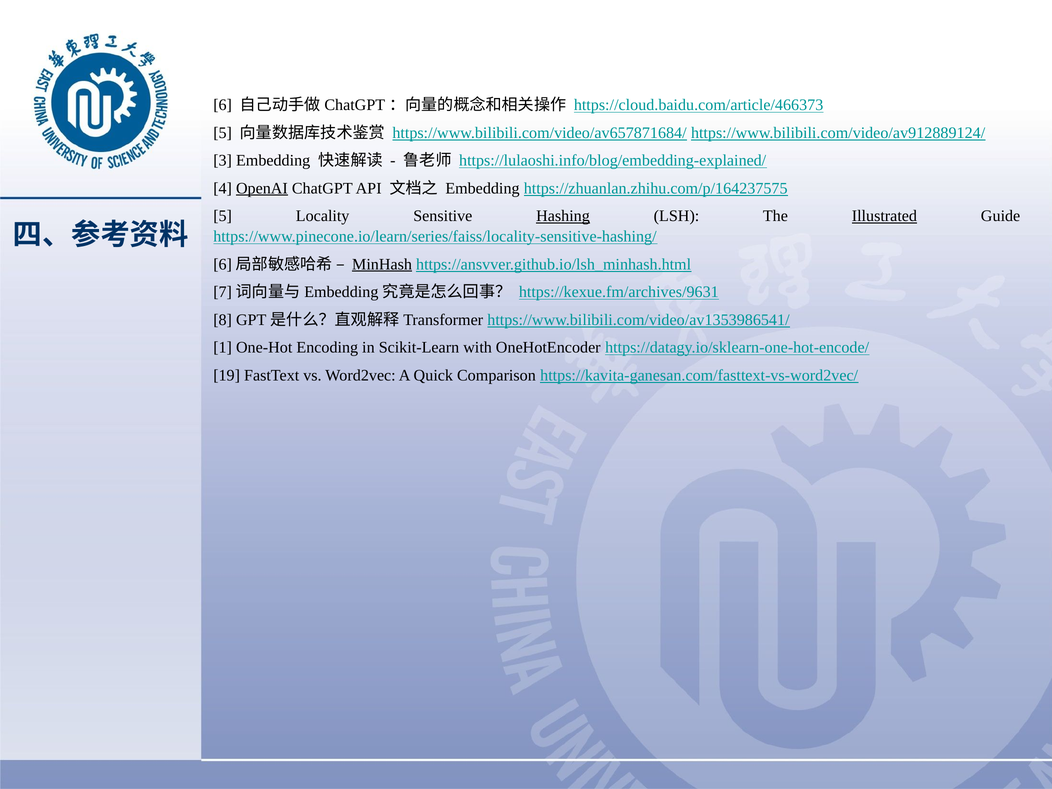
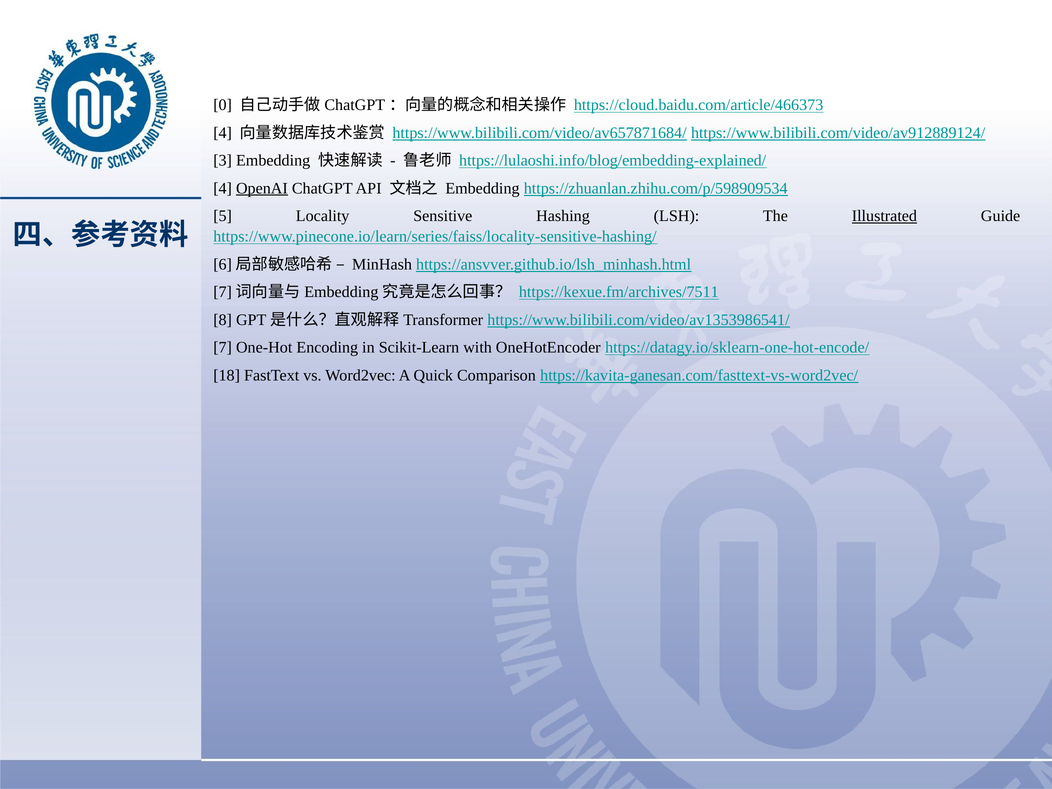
6: 6 -> 0
5 at (223, 133): 5 -> 4
https://zhuanlan.zhihu.com/p/164237575: https://zhuanlan.zhihu.com/p/164237575 -> https://zhuanlan.zhihu.com/p/598909534
Hashing underline: present -> none
MinHash underline: present -> none
https://kexue.fm/archives/9631: https://kexue.fm/archives/9631 -> https://kexue.fm/archives/7511
1: 1 -> 7
19: 19 -> 18
